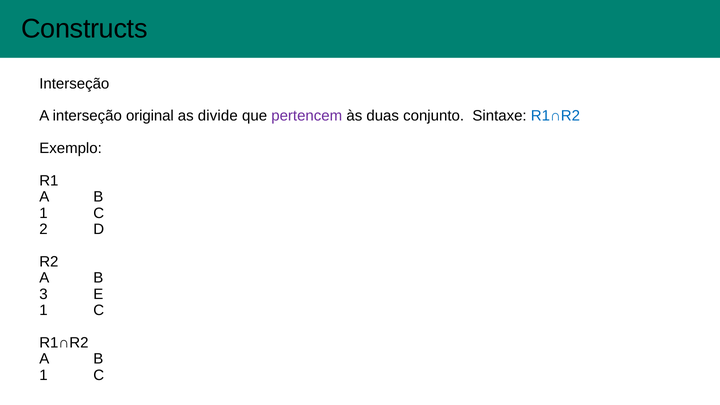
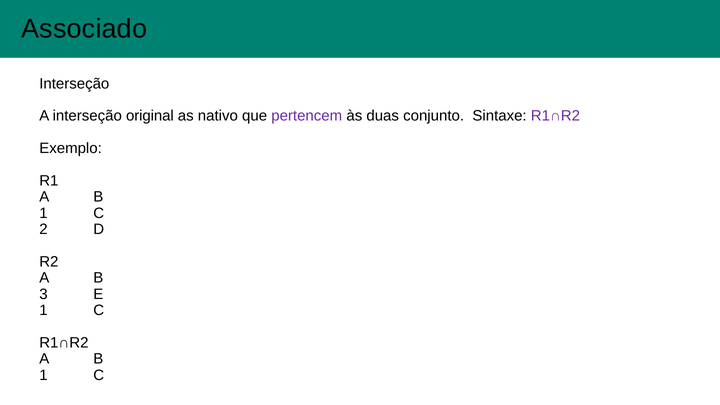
Constructs: Constructs -> Associado
divide: divide -> nativo
R1∩R2 at (555, 116) colour: blue -> purple
